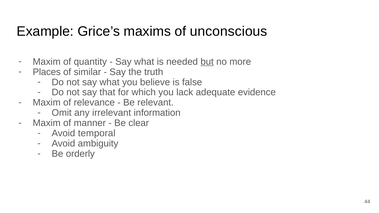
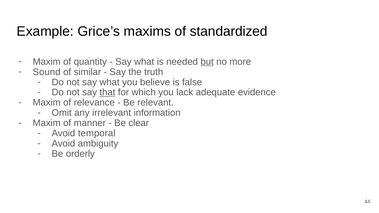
unconscious: unconscious -> standardized
Places: Places -> Sound
that underline: none -> present
